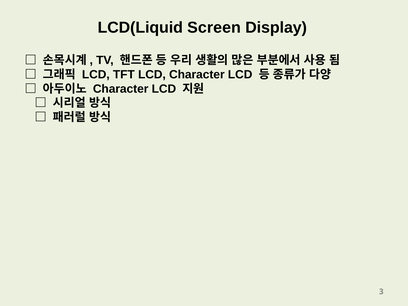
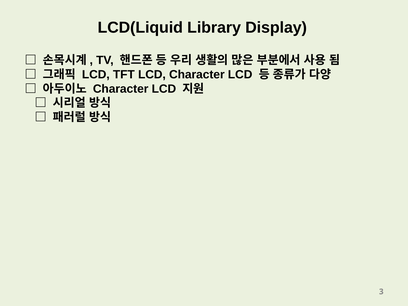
Screen: Screen -> Library
